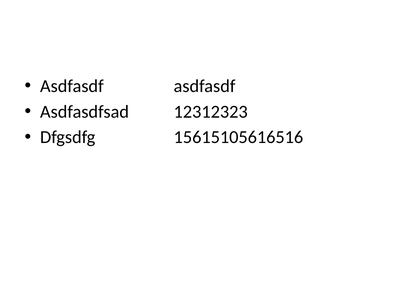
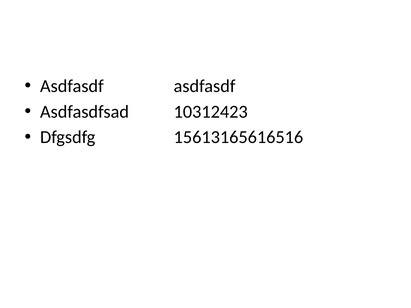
12312323: 12312323 -> 10312423
15615105616516: 15615105616516 -> 15613165616516
